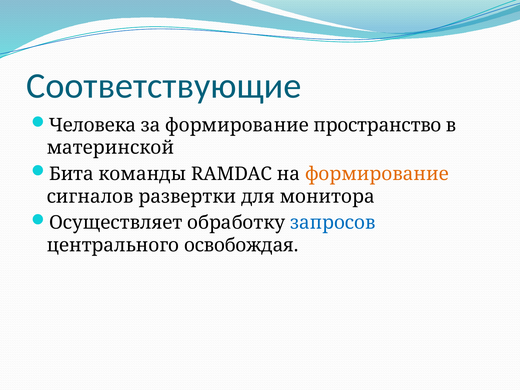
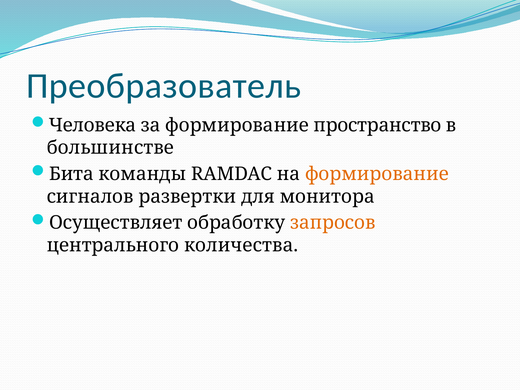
Соответствующие: Соответствующие -> Преобразователь
материнской: материнской -> большинстве
запросов colour: blue -> orange
освобождая: освобождая -> количества
